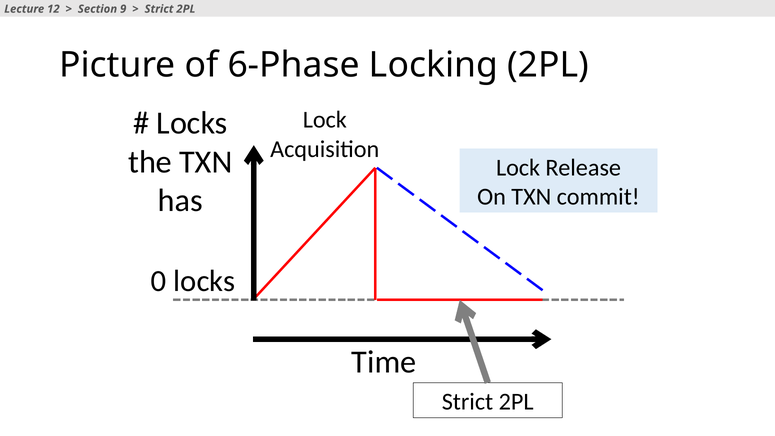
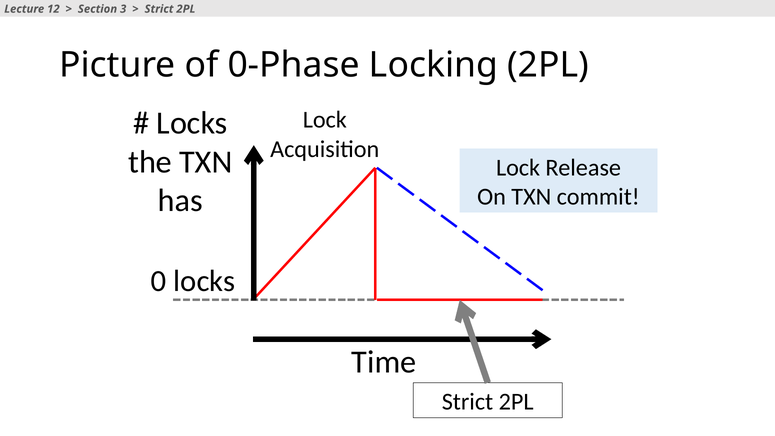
9: 9 -> 3
6-Phase: 6-Phase -> 0-Phase
